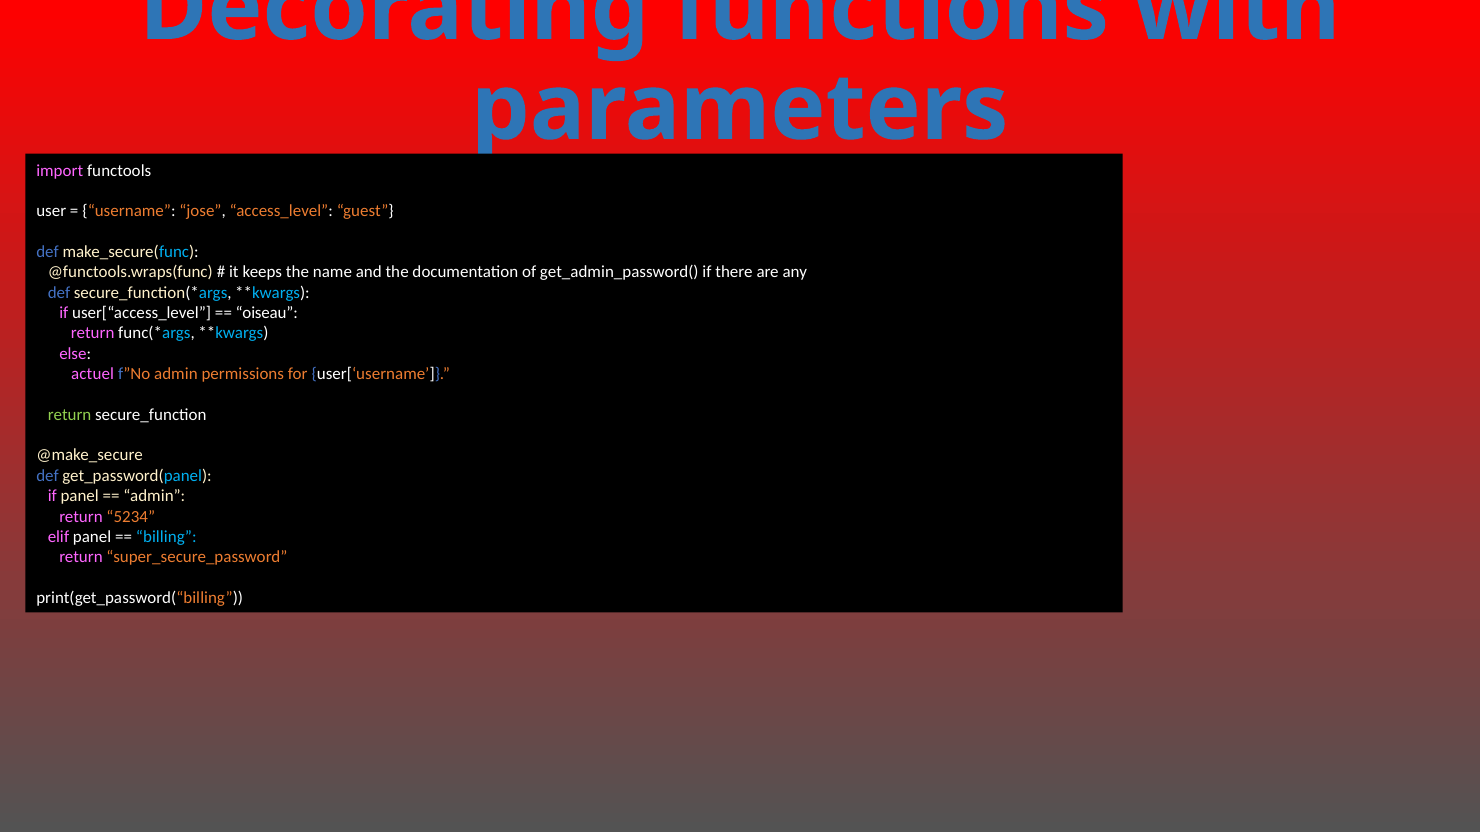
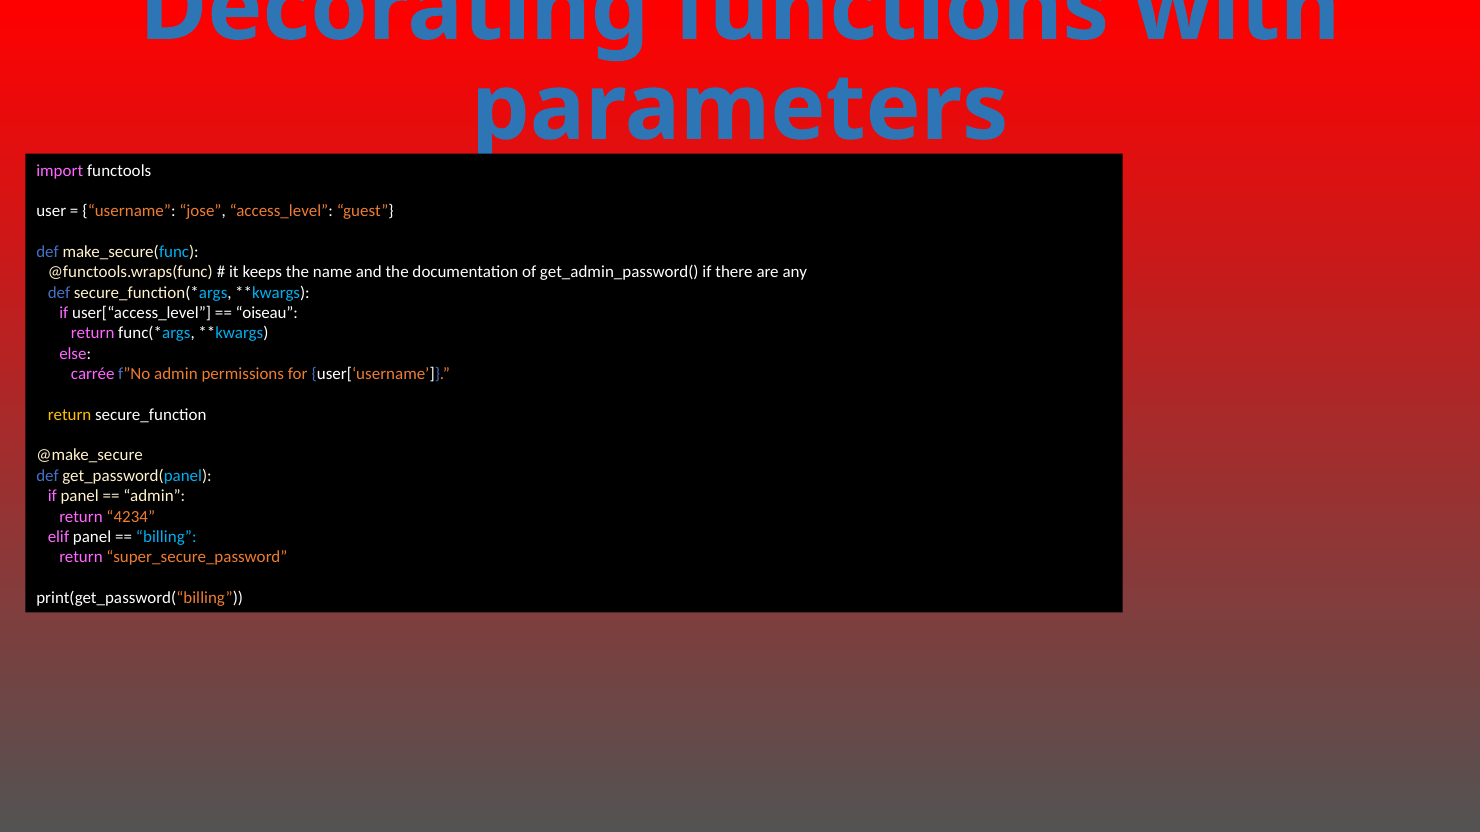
actuel: actuel -> carrée
return at (70, 415) colour: light green -> yellow
5234: 5234 -> 4234
